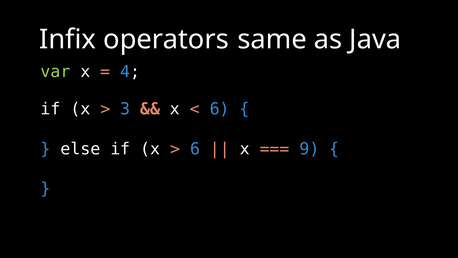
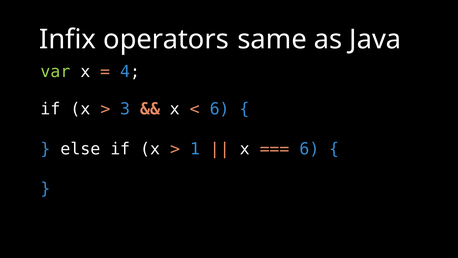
6 at (195, 149): 6 -> 1
9 at (309, 149): 9 -> 6
